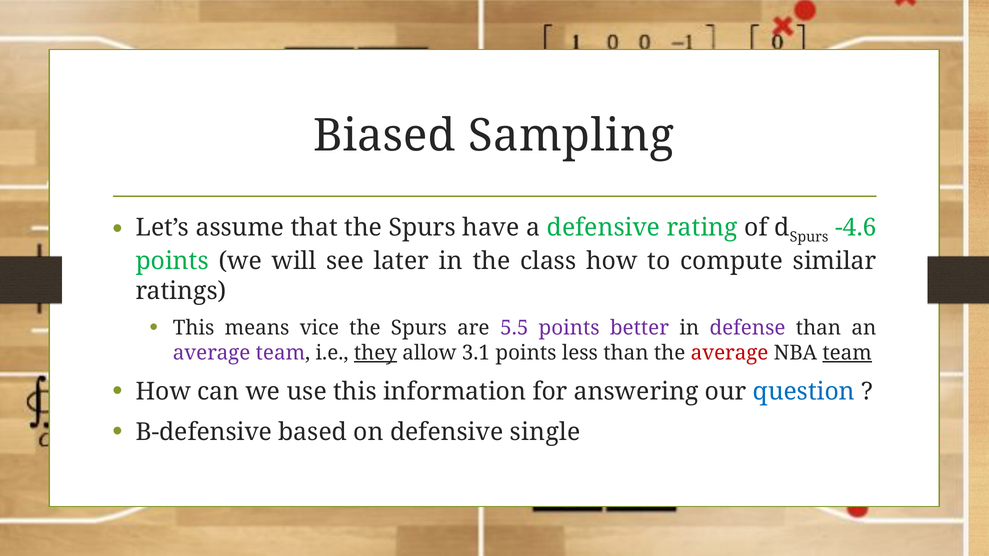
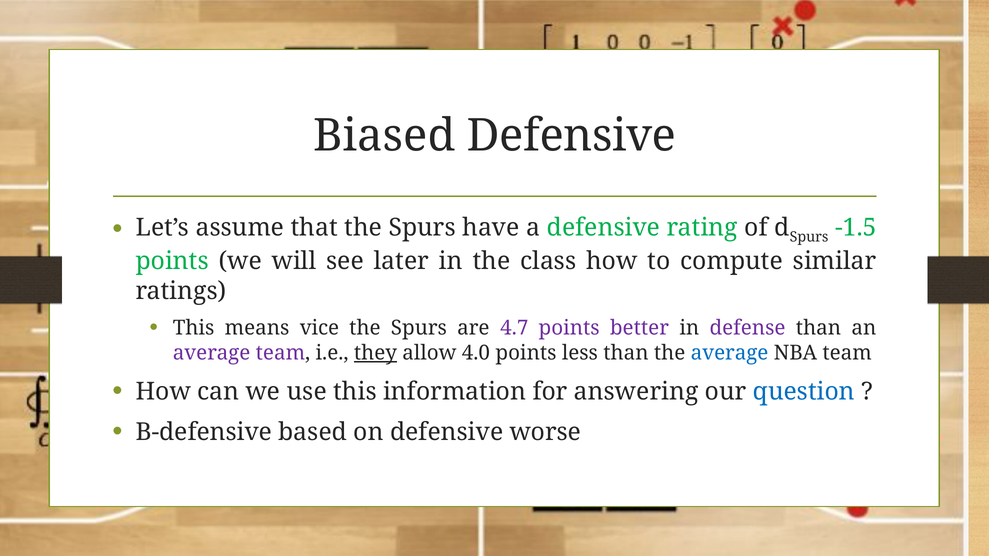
Biased Sampling: Sampling -> Defensive
-4.6: -4.6 -> -1.5
5.5: 5.5 -> 4.7
3.1: 3.1 -> 4.0
average at (730, 353) colour: red -> blue
team at (847, 353) underline: present -> none
single: single -> worse
